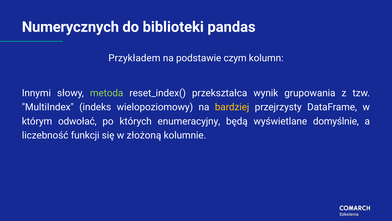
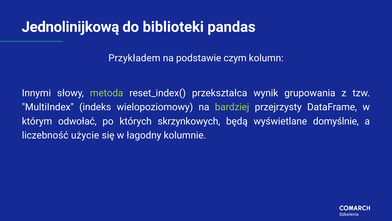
Numerycznych: Numerycznych -> Jednolinijkową
bardziej colour: yellow -> light green
enumeracyjny: enumeracyjny -> skrzynkowych
funkcji: funkcji -> użycie
złożoną: złożoną -> łagodny
